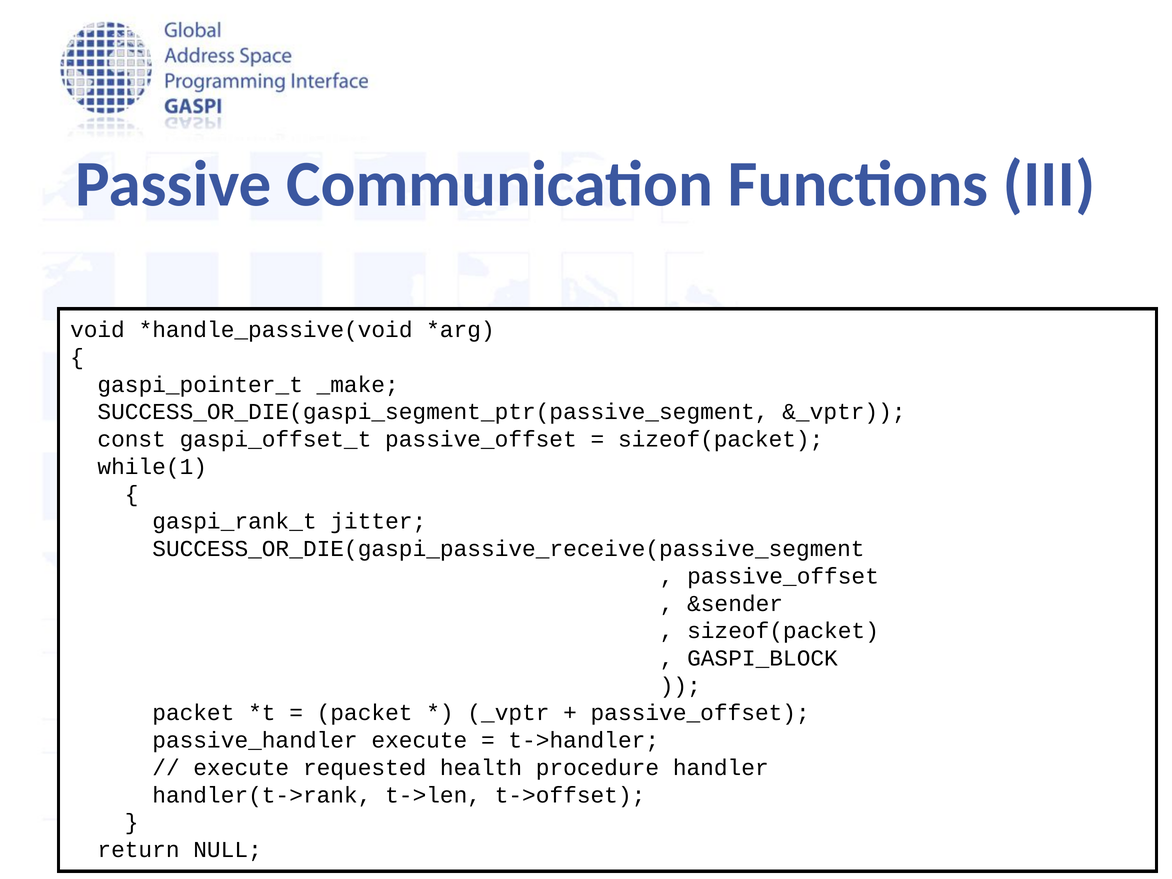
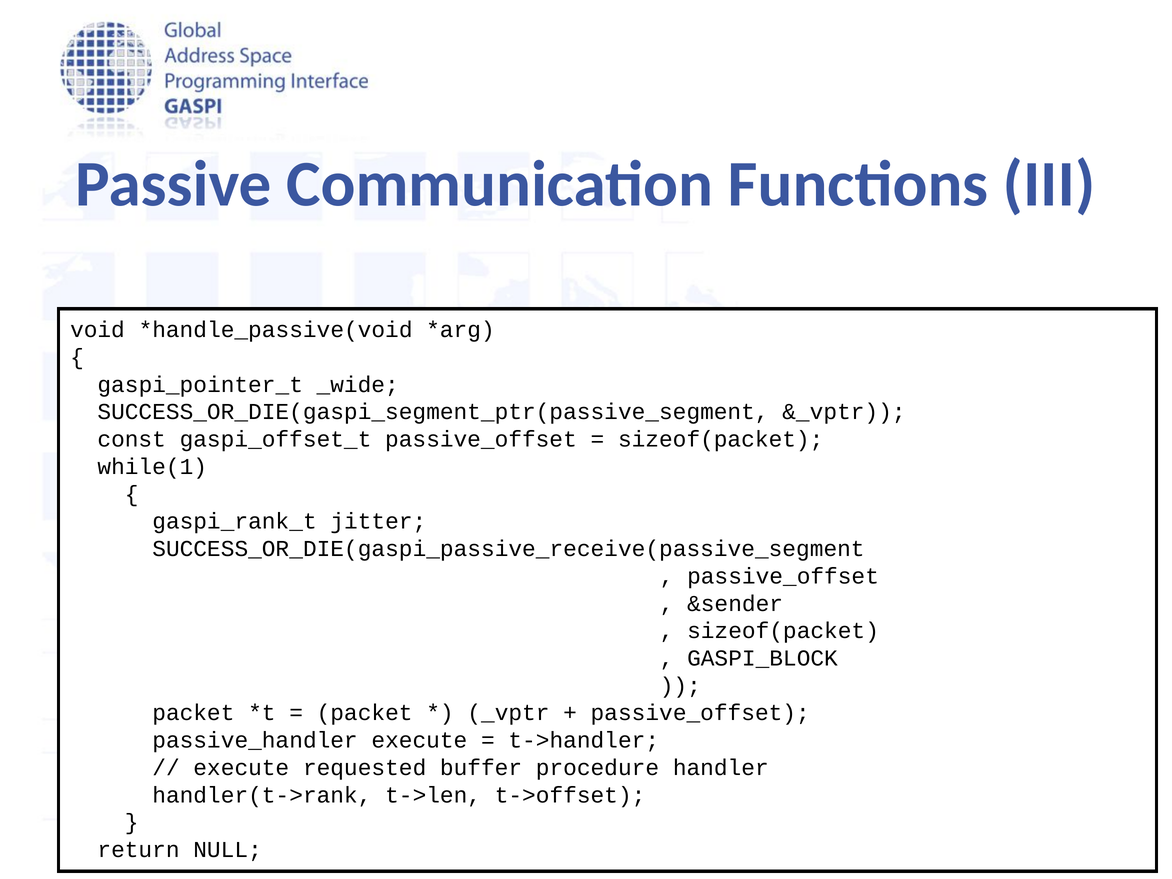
_make: _make -> _wide
health: health -> buffer
